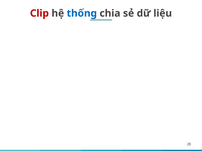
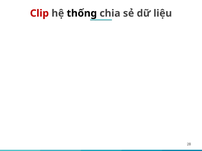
thống colour: blue -> black
